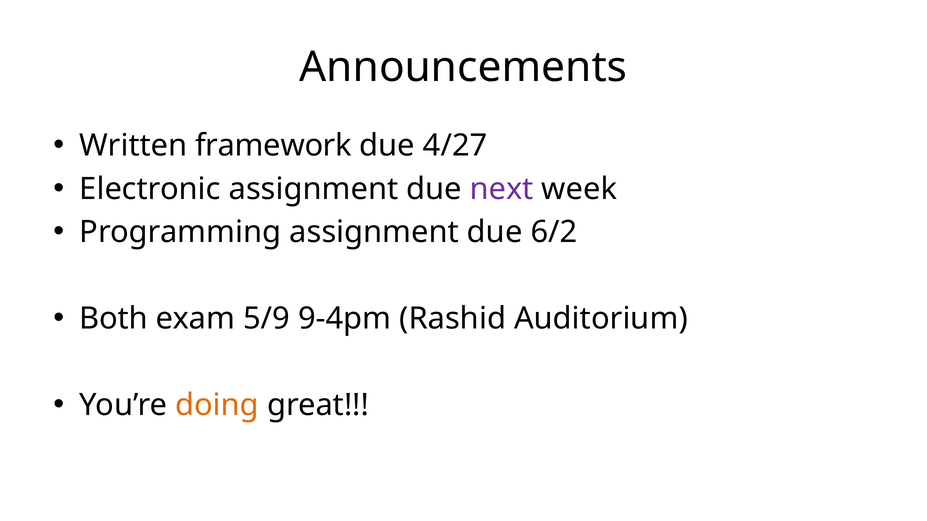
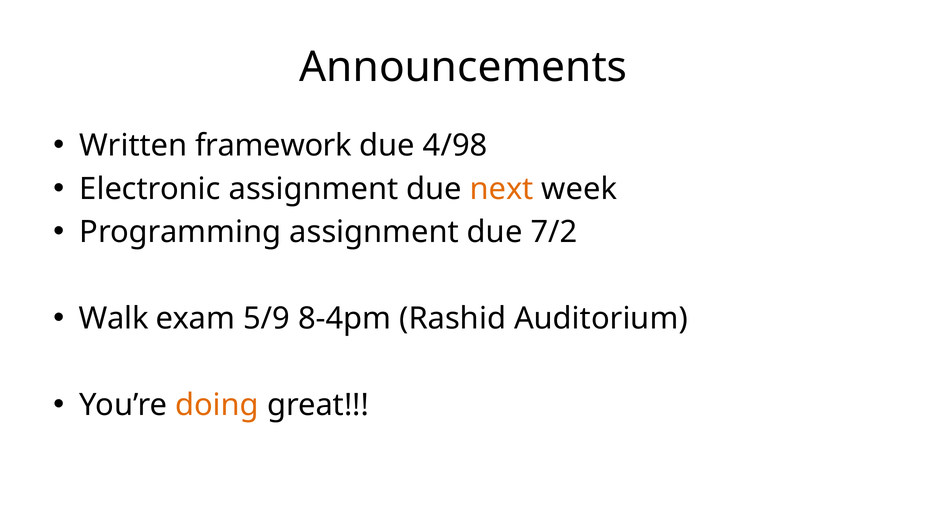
4/27: 4/27 -> 4/98
next colour: purple -> orange
6/2: 6/2 -> 7/2
Both: Both -> Walk
9-4pm: 9-4pm -> 8-4pm
